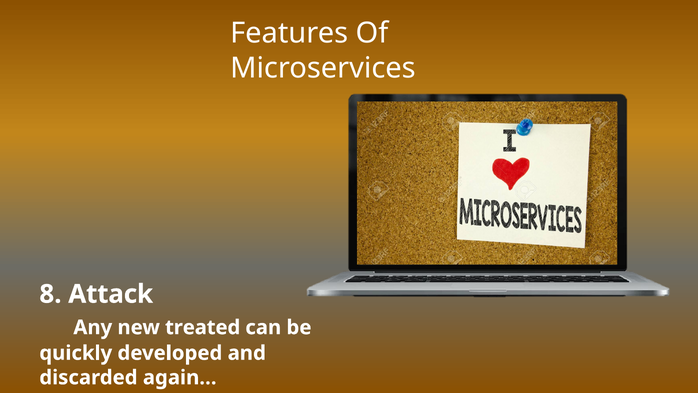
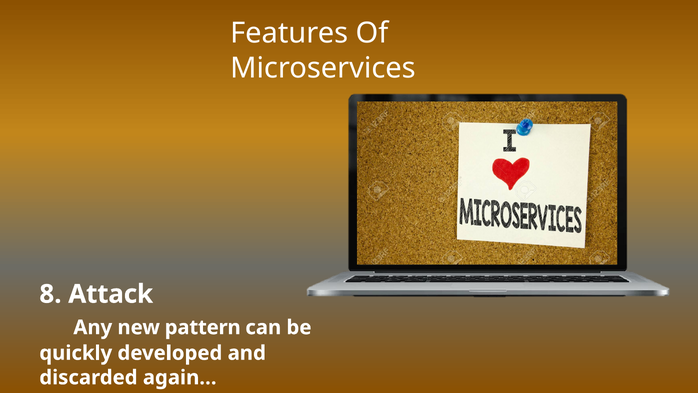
treated: treated -> pattern
